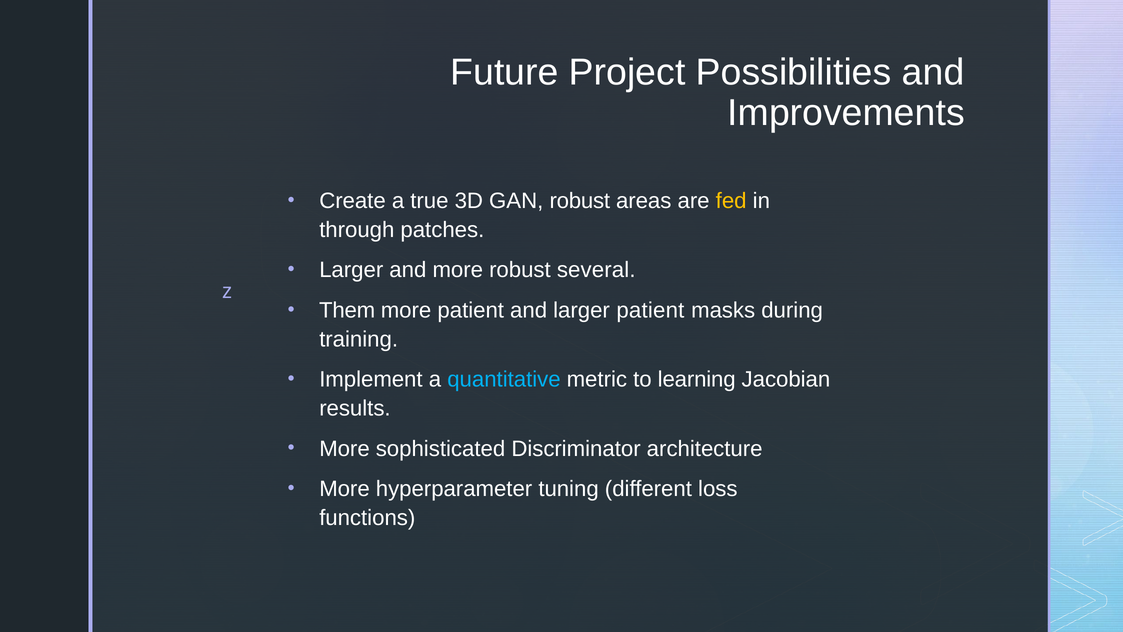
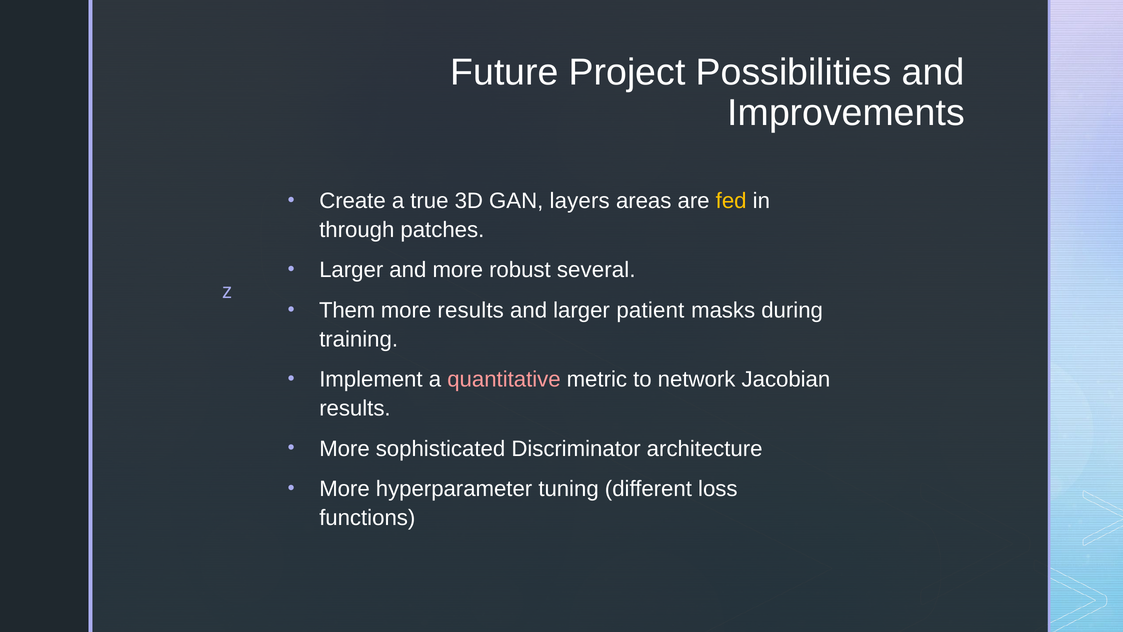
GAN robust: robust -> layers
more patient: patient -> results
quantitative colour: light blue -> pink
learning: learning -> network
